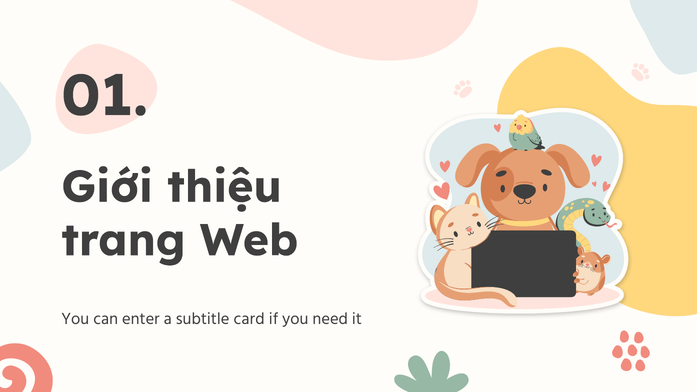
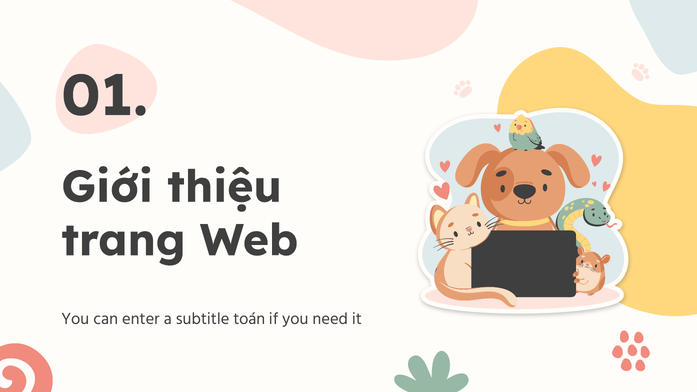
card: card -> toán
